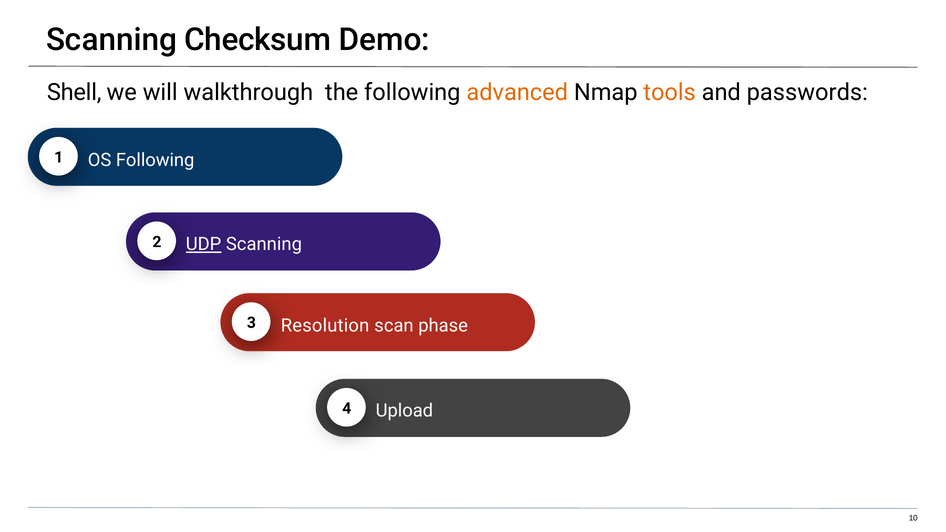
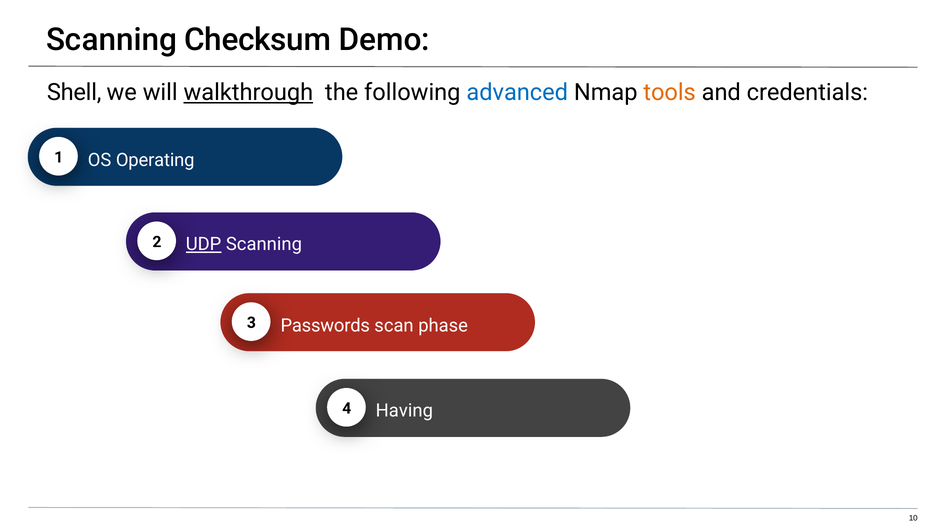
walkthrough underline: none -> present
advanced colour: orange -> blue
passwords: passwords -> credentials
OS Following: Following -> Operating
Resolution: Resolution -> Passwords
Upload: Upload -> Having
